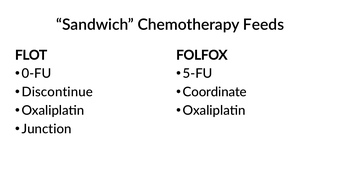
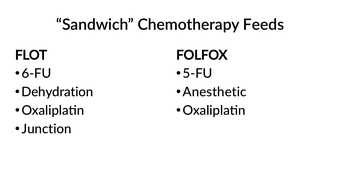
0-FU: 0-FU -> 6-FU
Discontinue: Discontinue -> Dehydration
Coordinate: Coordinate -> Anesthetic
